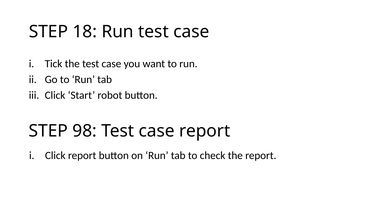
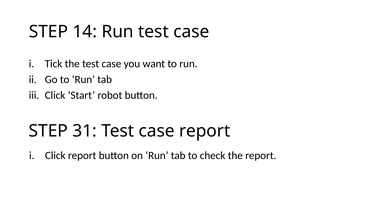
18: 18 -> 14
98: 98 -> 31
